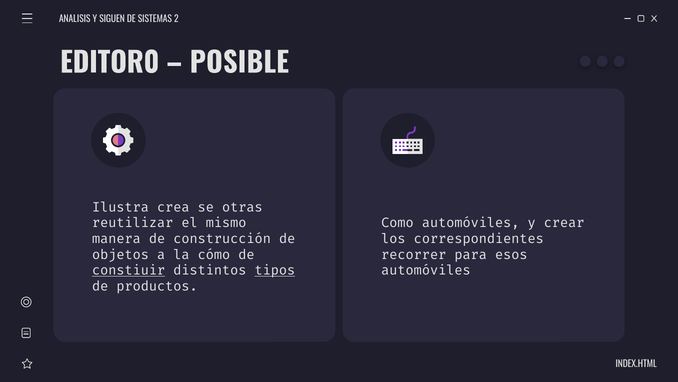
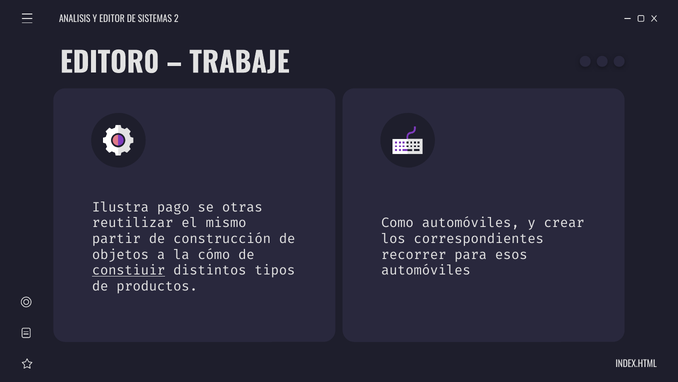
SIGUEN: SIGUEN -> EDITOR
POSIBLE: POSIBLE -> TRABAJE
crea: crea -> pago
manera: manera -> partir
tipos underline: present -> none
